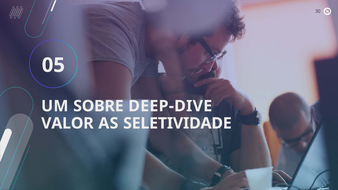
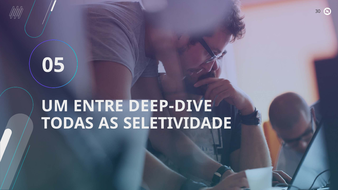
SOBRE: SOBRE -> ENTRE
VALOR: VALOR -> TODAS
